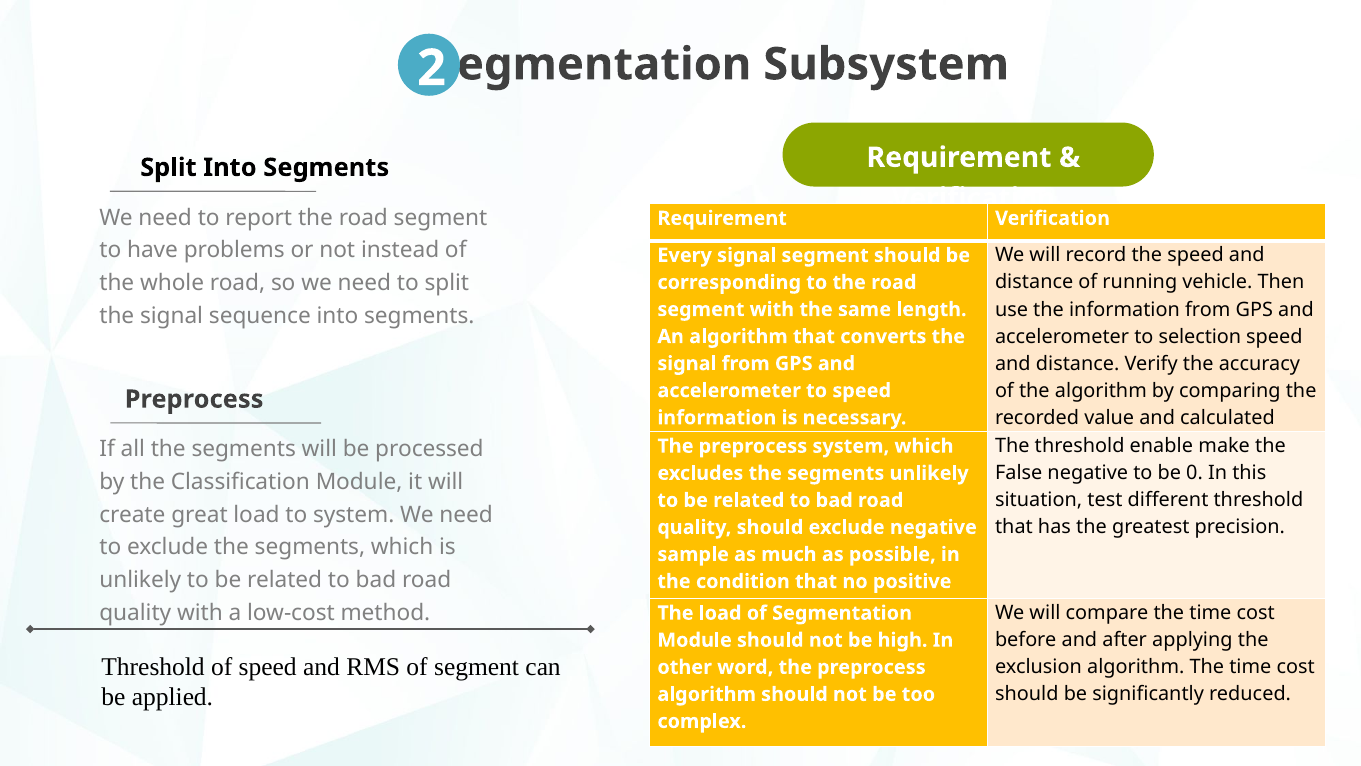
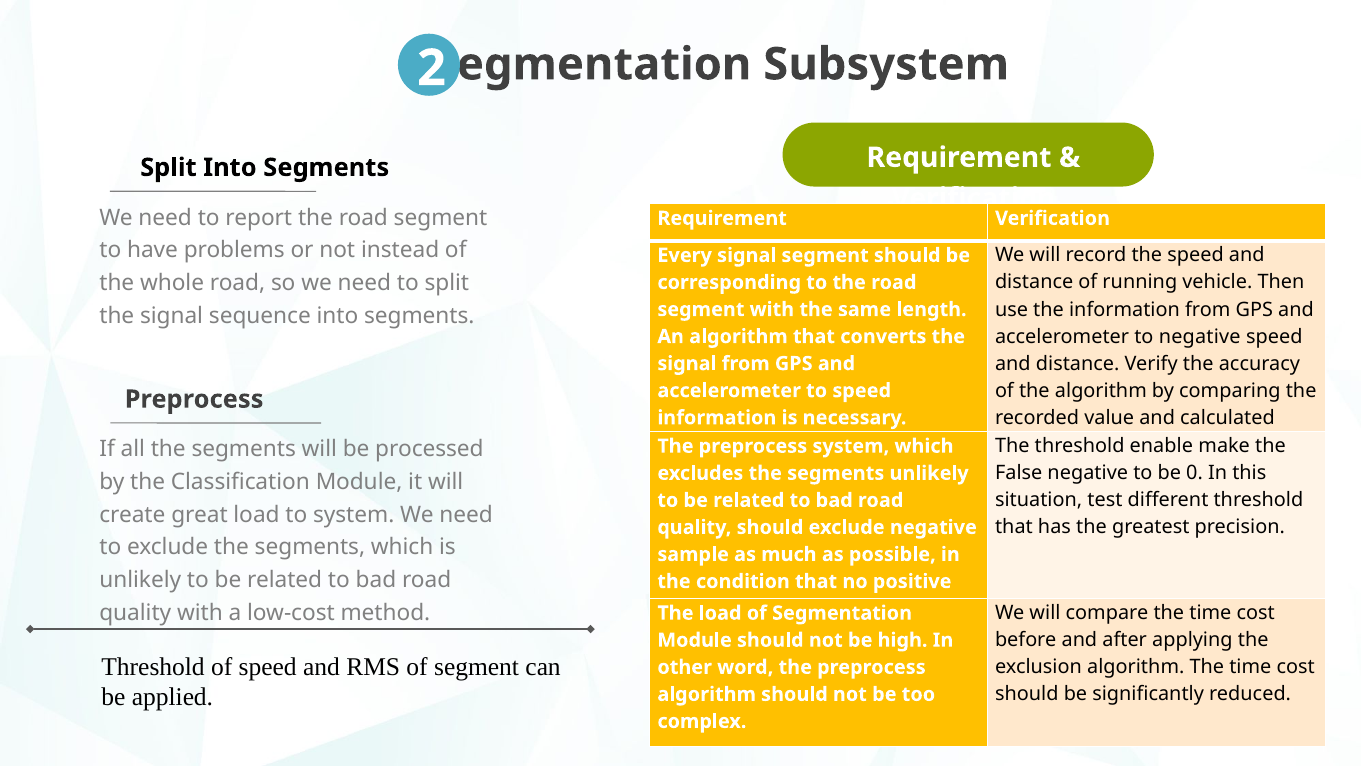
to selection: selection -> negative
